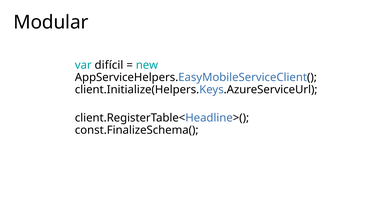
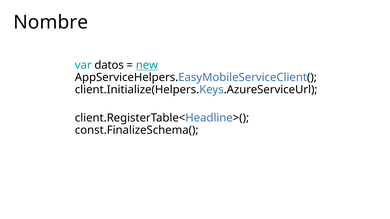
Modular: Modular -> Nombre
difícil: difícil -> datos
new underline: none -> present
